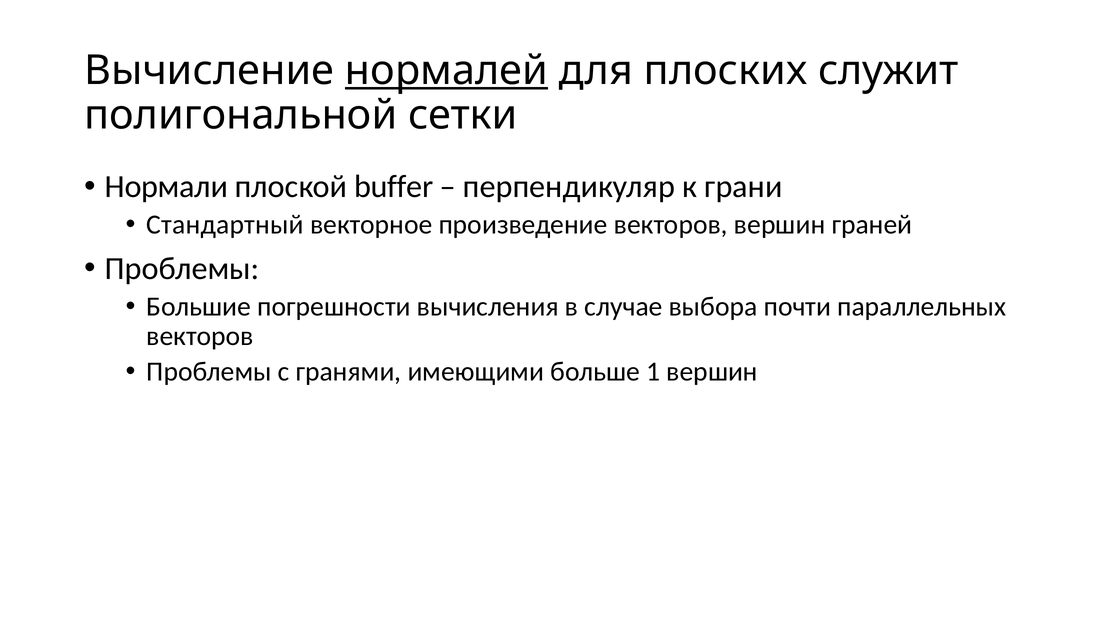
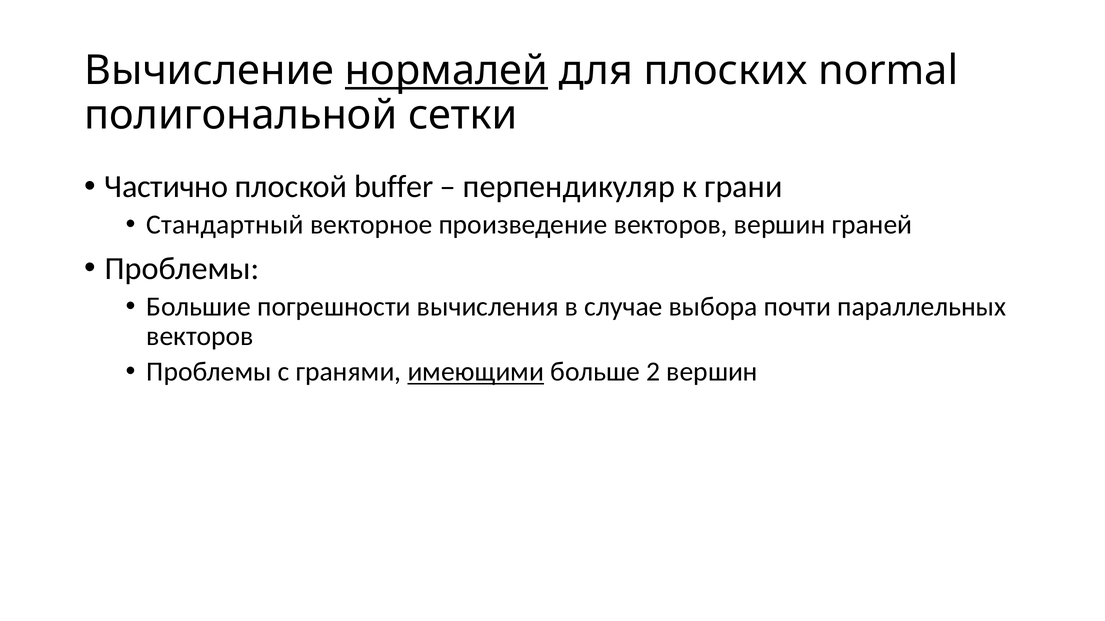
служит: служит -> normal
Нормали: Нормали -> Частично
имеющими underline: none -> present
1: 1 -> 2
